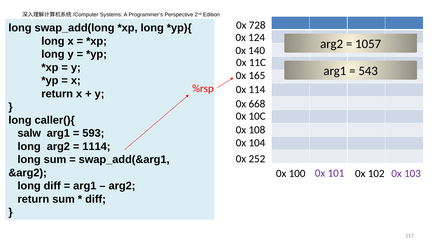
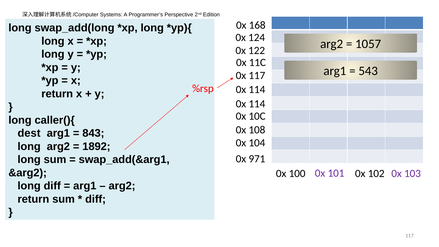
728: 728 -> 168
140: 140 -> 122
0x 165: 165 -> 117
668 at (257, 104): 668 -> 114
salw: salw -> dest
593: 593 -> 843
1114: 1114 -> 1892
252: 252 -> 971
